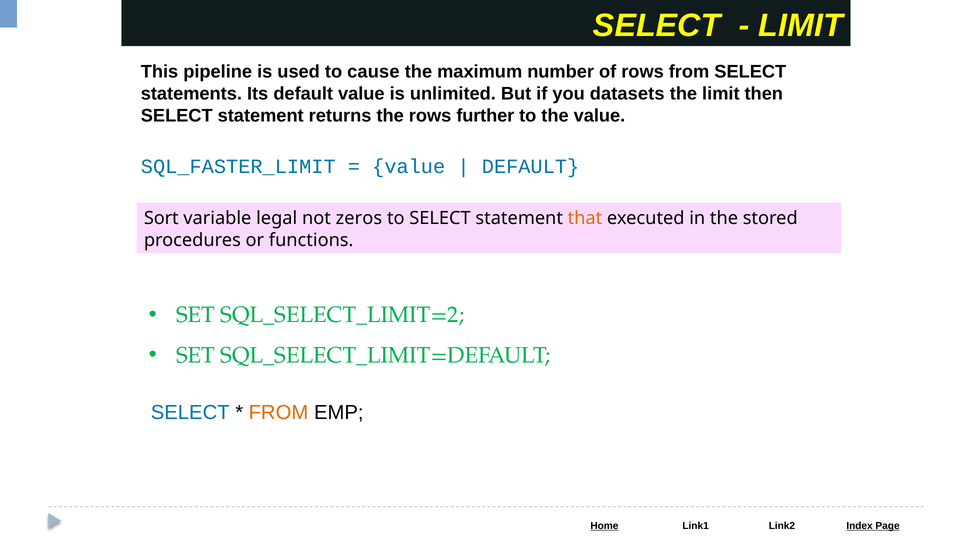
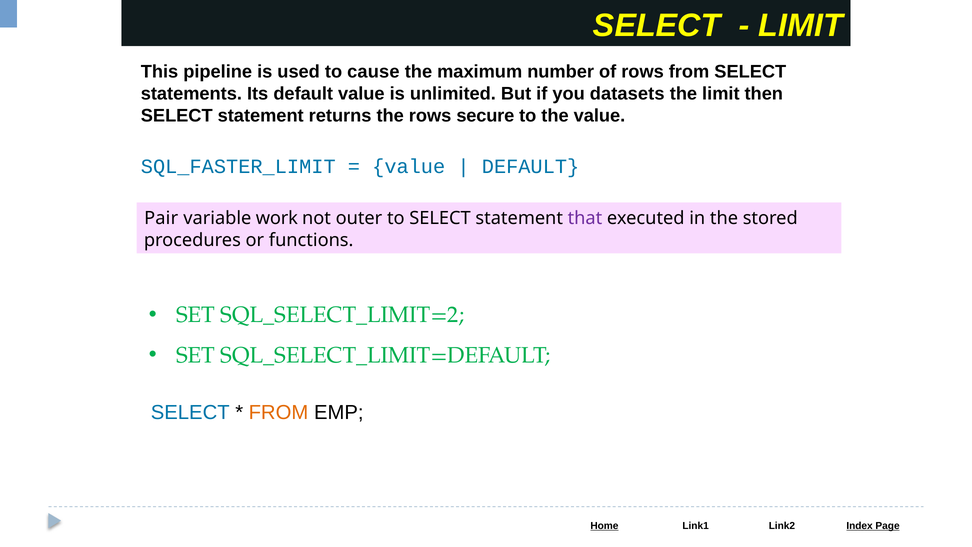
further: further -> secure
Sort: Sort -> Pair
legal: legal -> work
zeros: zeros -> outer
that colour: orange -> purple
